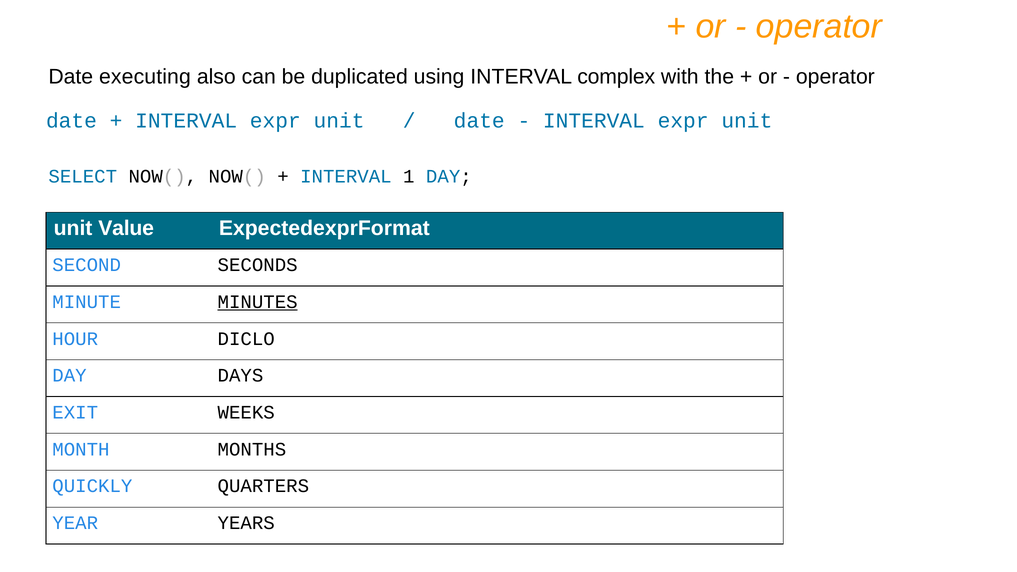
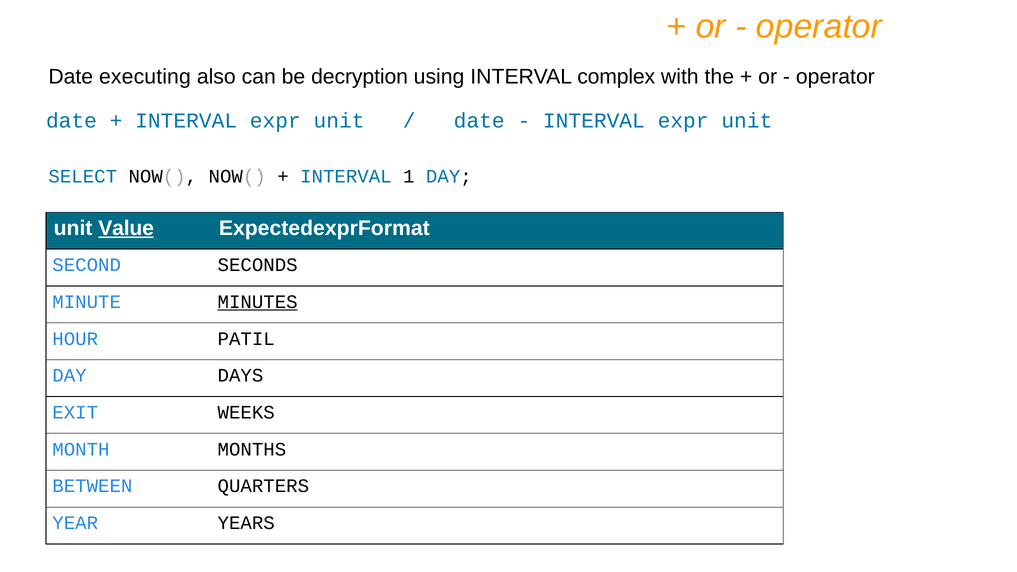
duplicated: duplicated -> decryption
Value underline: none -> present
DICLO: DICLO -> PATIL
QUICKLY: QUICKLY -> BETWEEN
